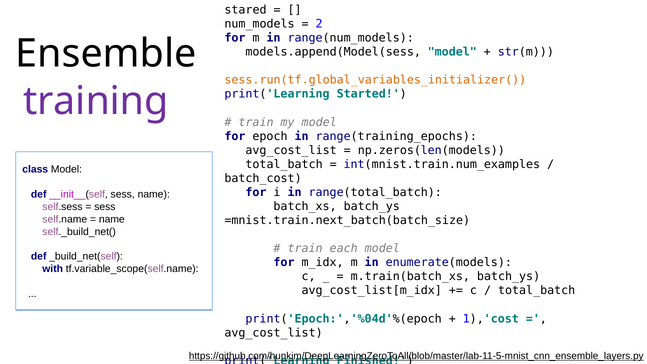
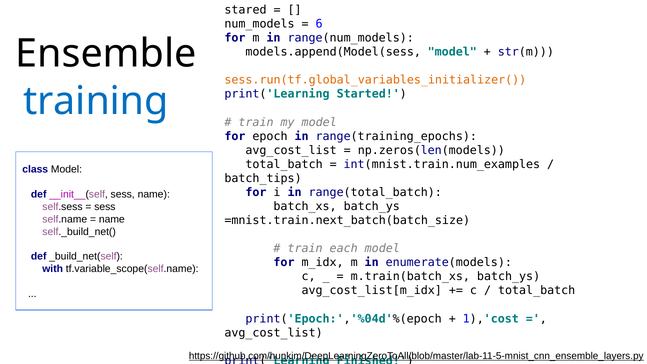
2: 2 -> 6
training colour: purple -> blue
batch_cost: batch_cost -> batch_tips
